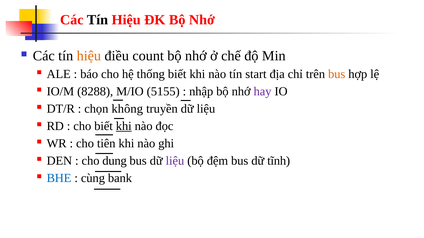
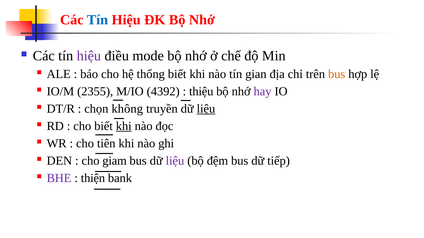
Tín at (97, 20) colour: black -> blue
hiệu at (89, 56) colour: orange -> purple
count: count -> mode
start: start -> gian
8288: 8288 -> 2355
5155: 5155 -> 4392
nhập: nhập -> thiệu
liệu at (206, 109) underline: none -> present
dung: dung -> giam
tĩnh: tĩnh -> tiếp
BHE colour: blue -> purple
cùng: cùng -> thiện
